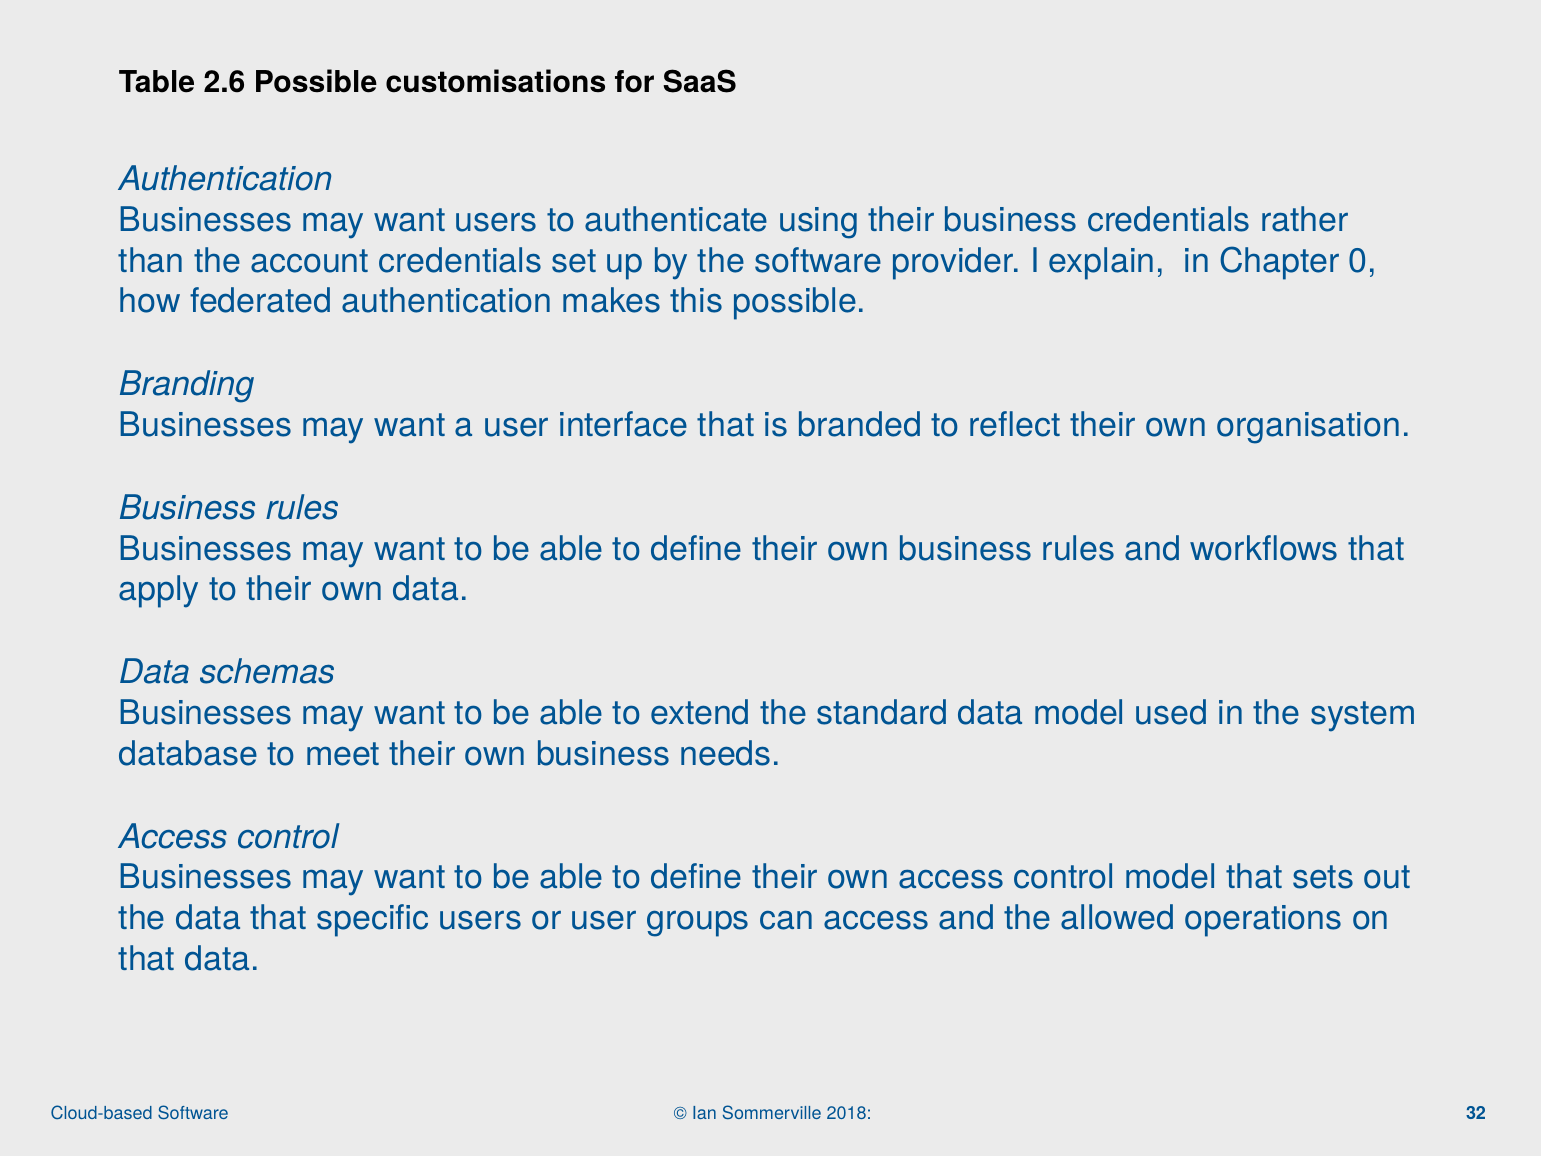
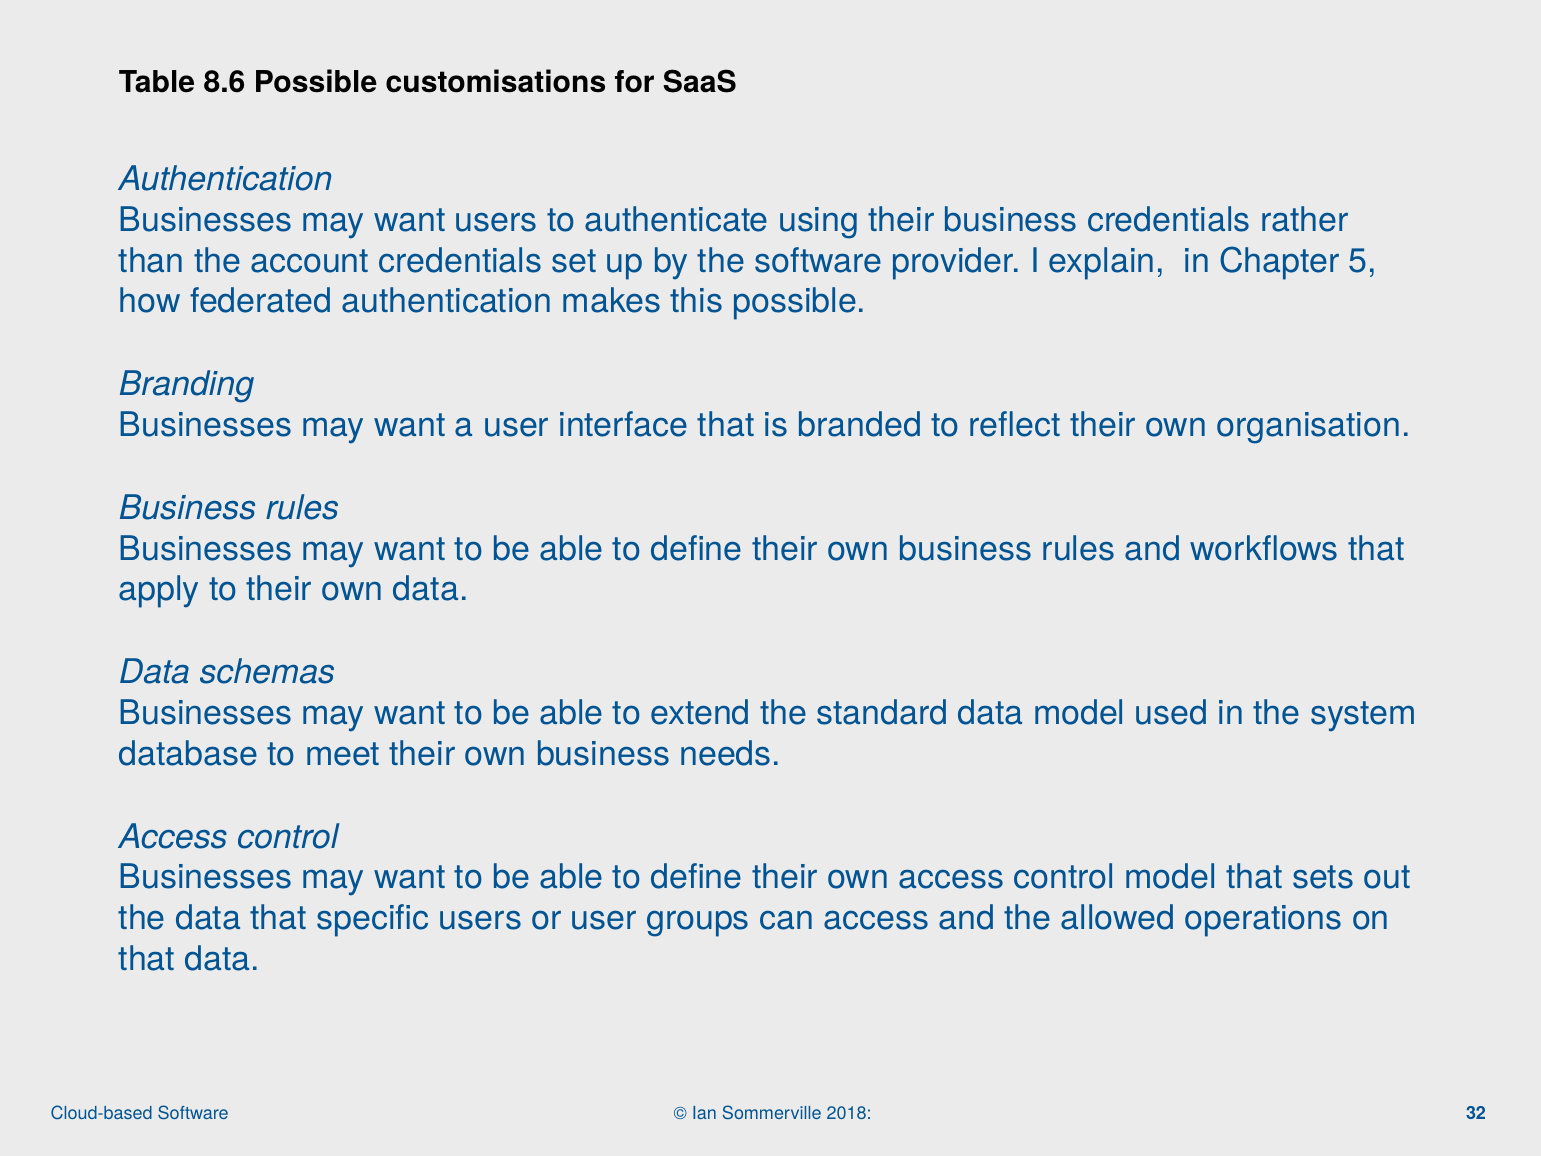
2.6: 2.6 -> 8.6
0: 0 -> 5
